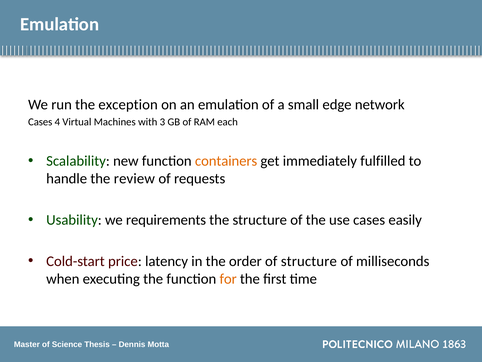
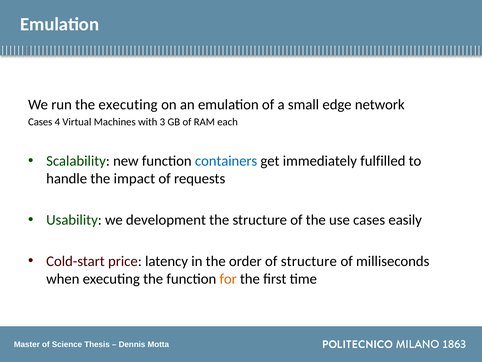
the exception: exception -> executing
containers colour: orange -> blue
review: review -> impact
requirements: requirements -> development
